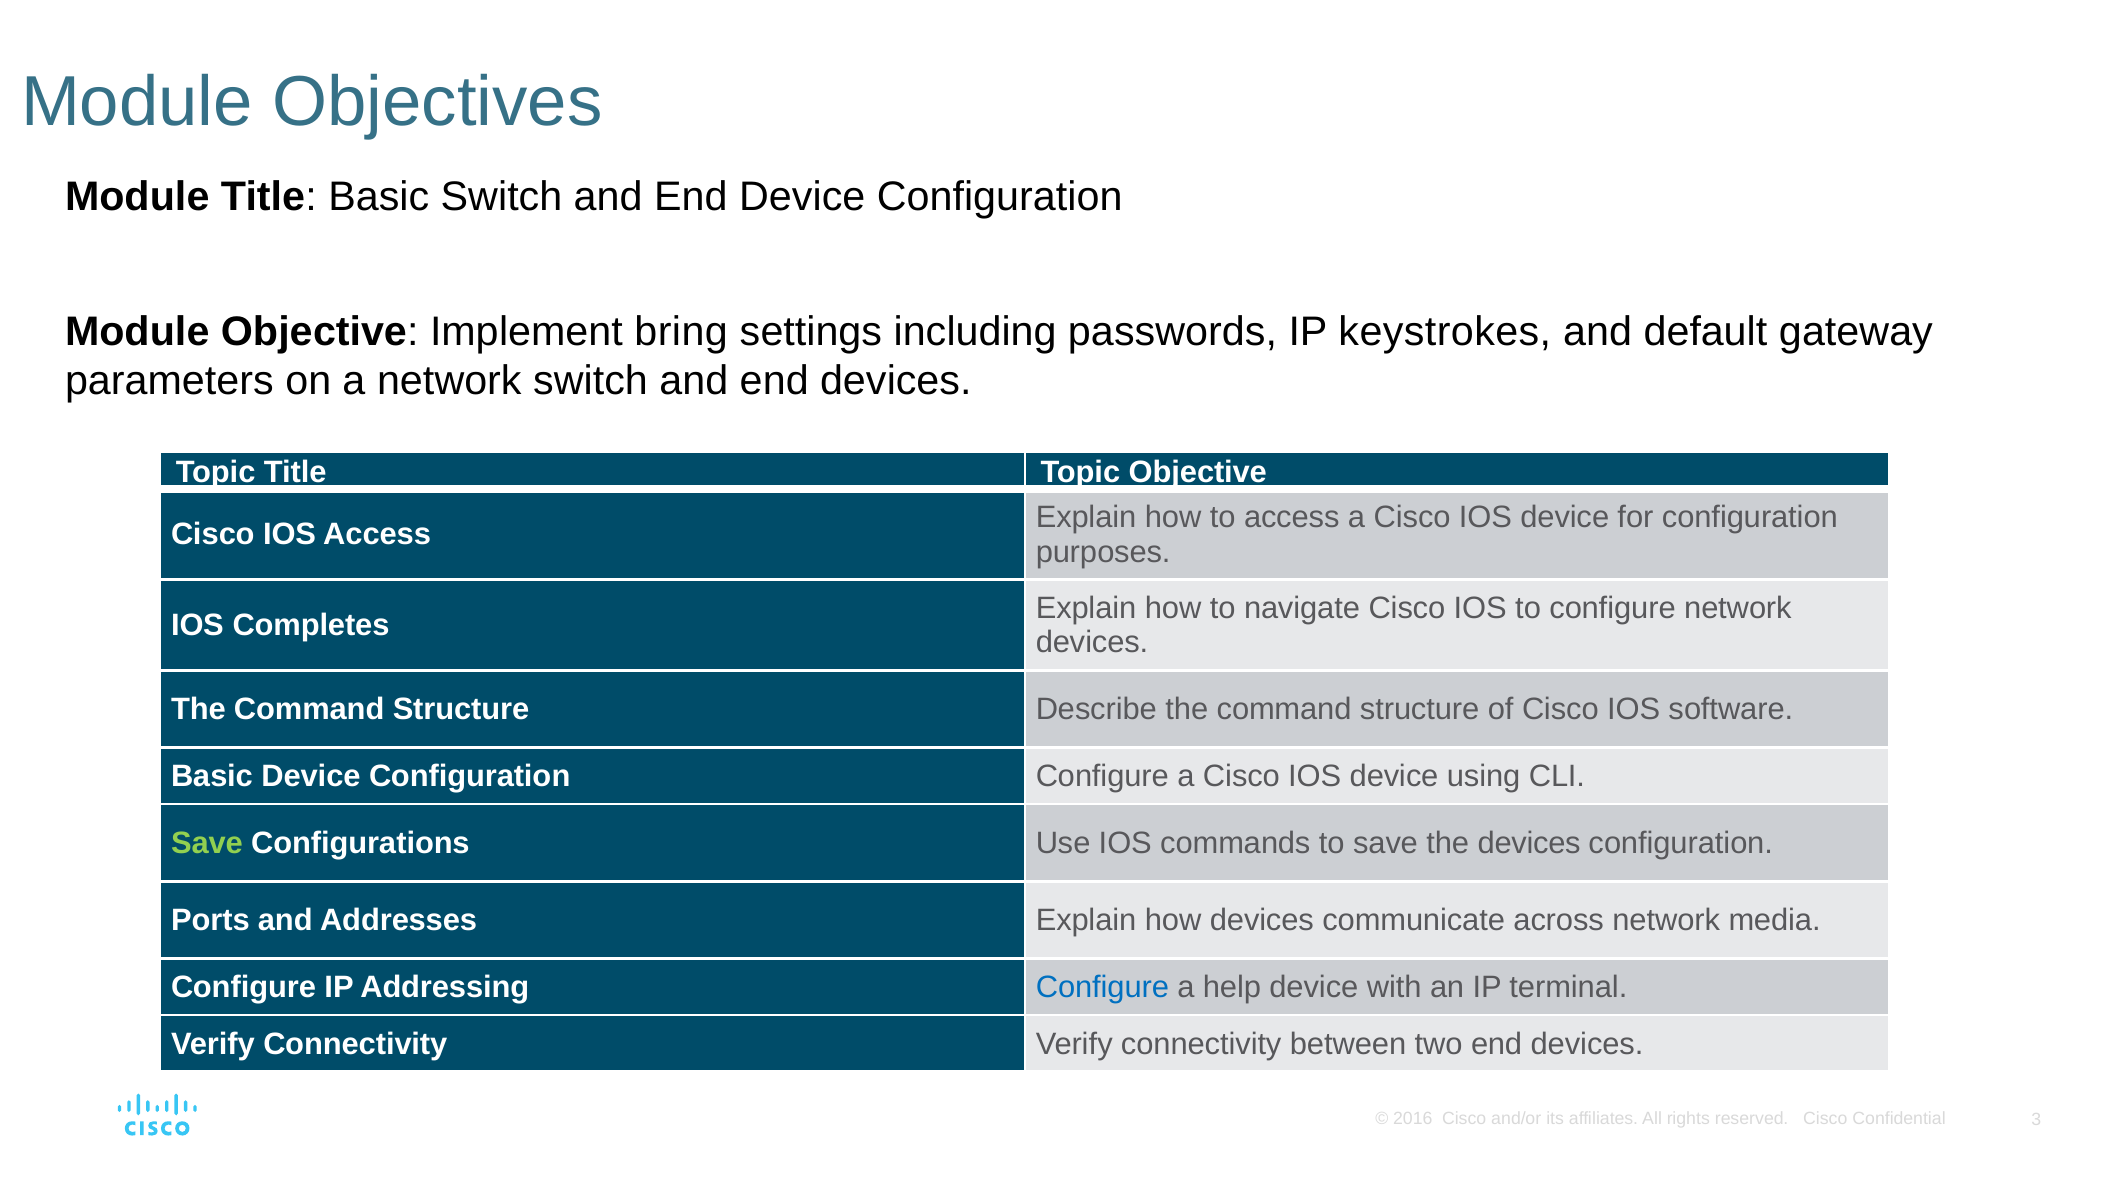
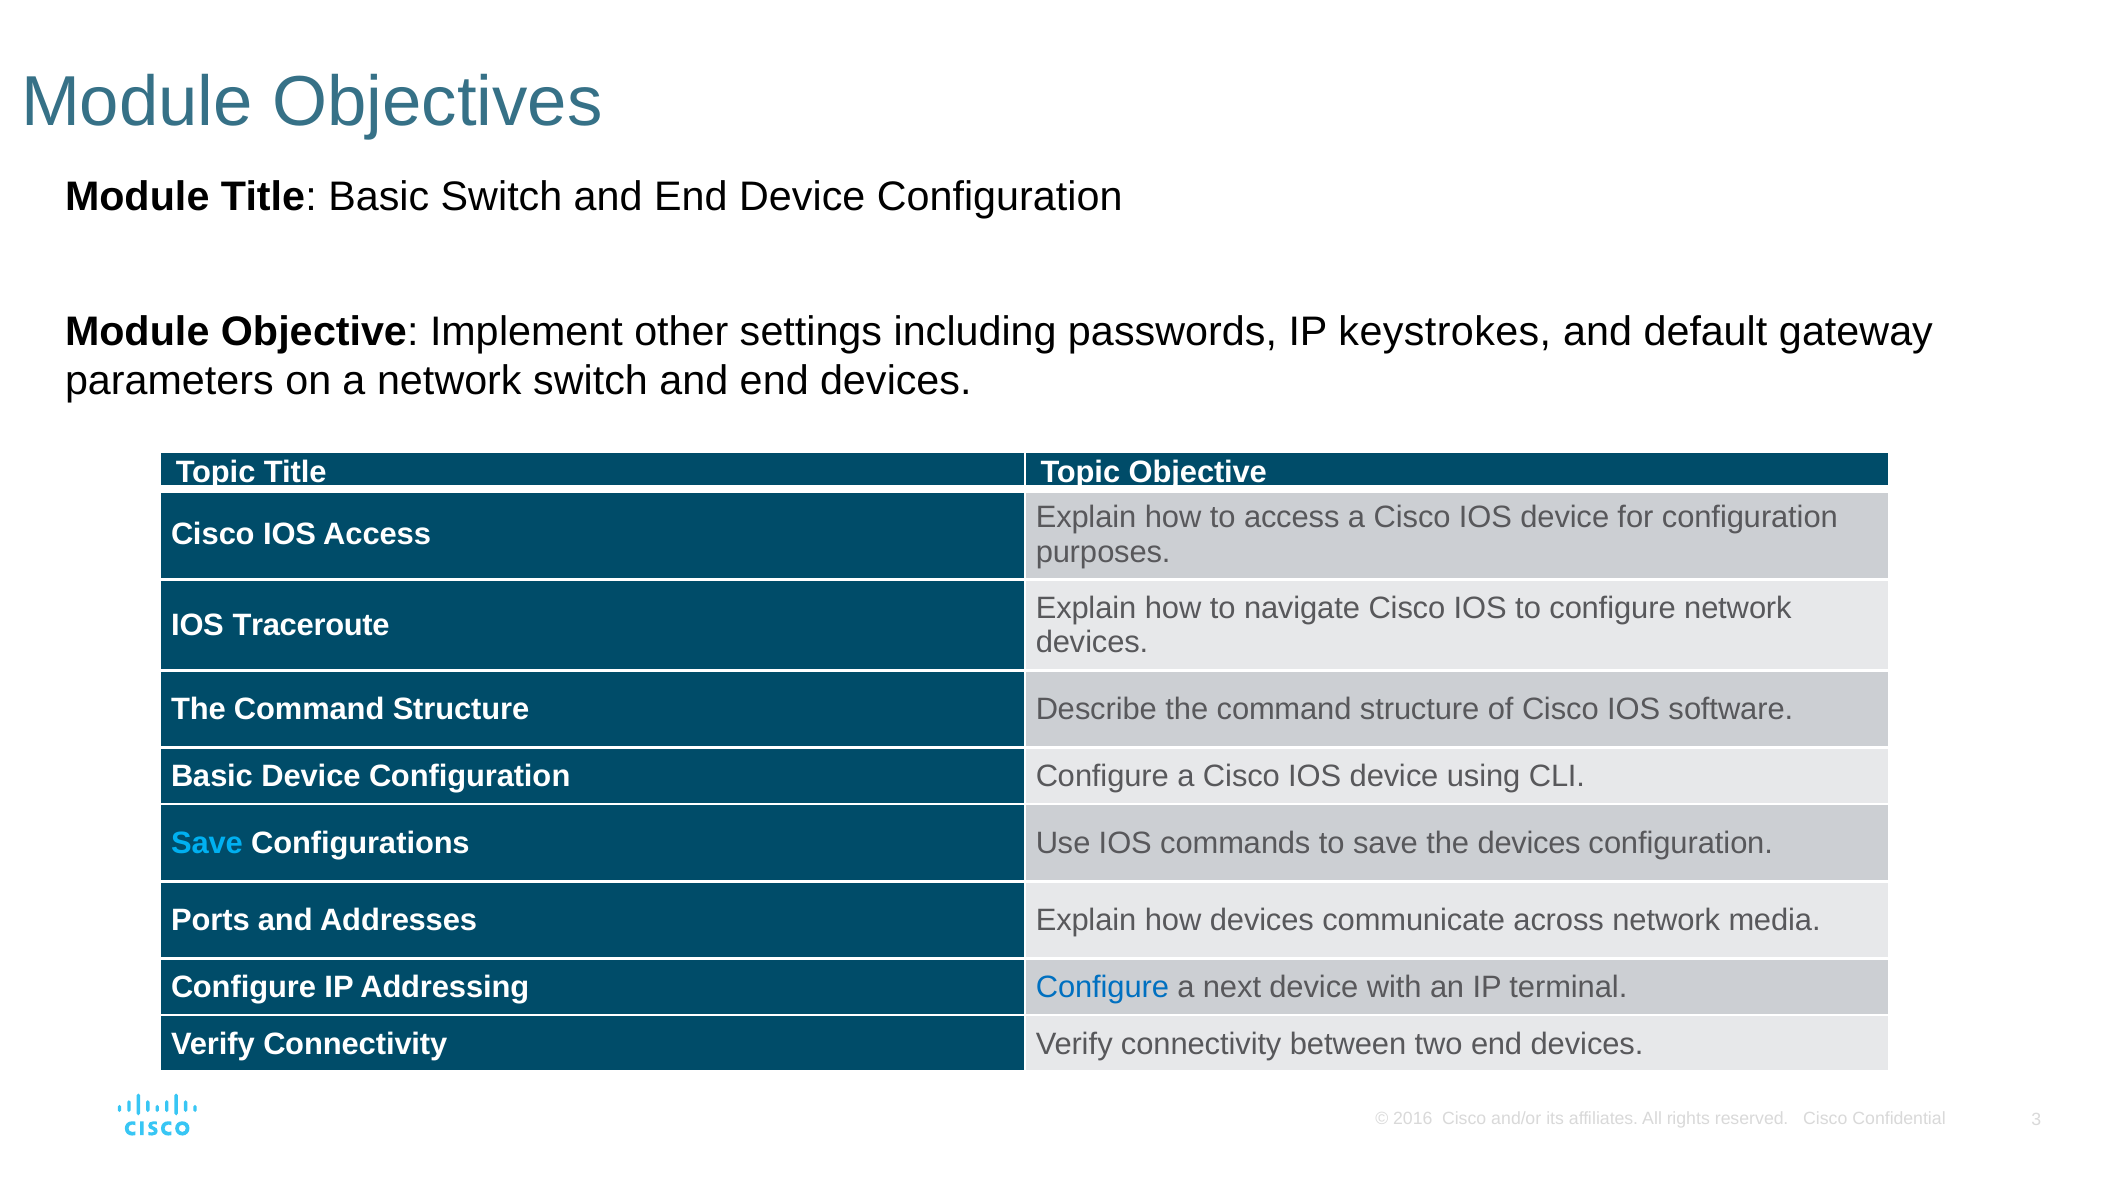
bring: bring -> other
Completes: Completes -> Traceroute
Save at (207, 843) colour: light green -> light blue
help: help -> next
